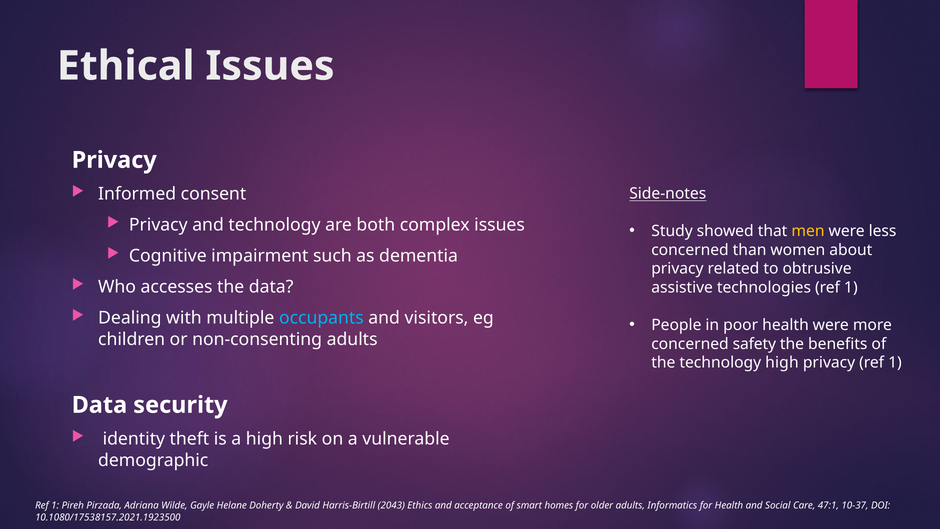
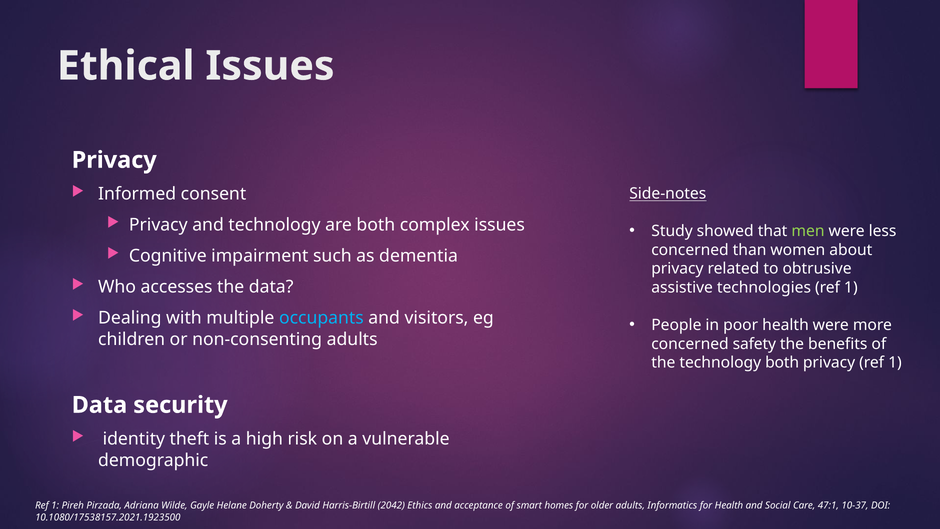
men colour: yellow -> light green
technology high: high -> both
2043: 2043 -> 2042
